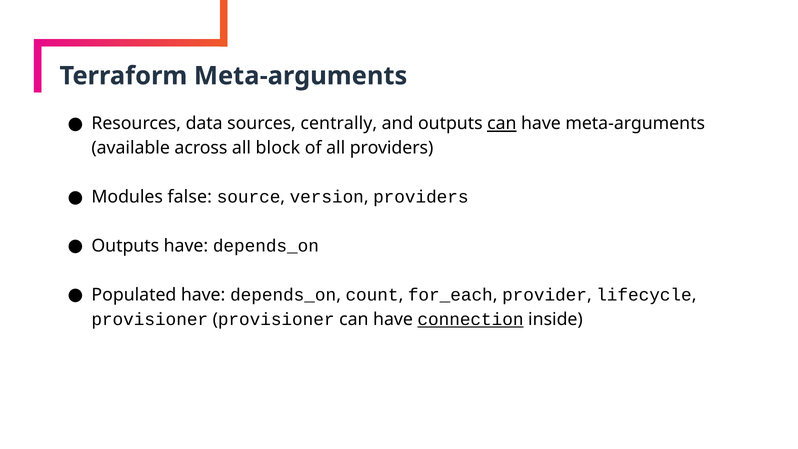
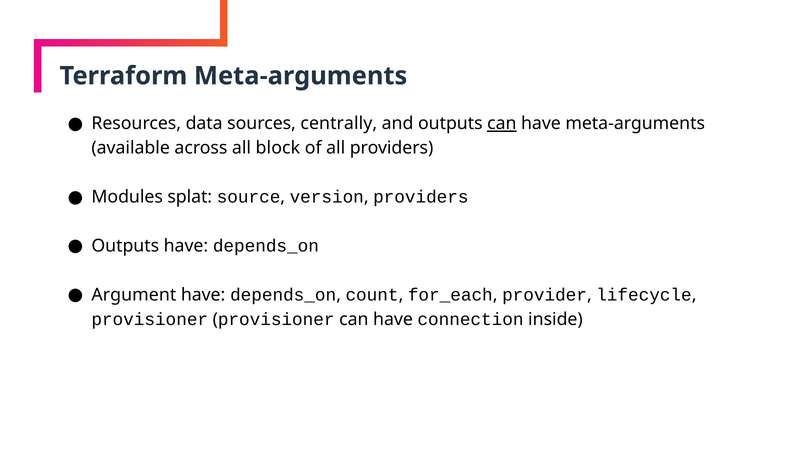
false: false -> splat
Populated: Populated -> Argument
connection underline: present -> none
